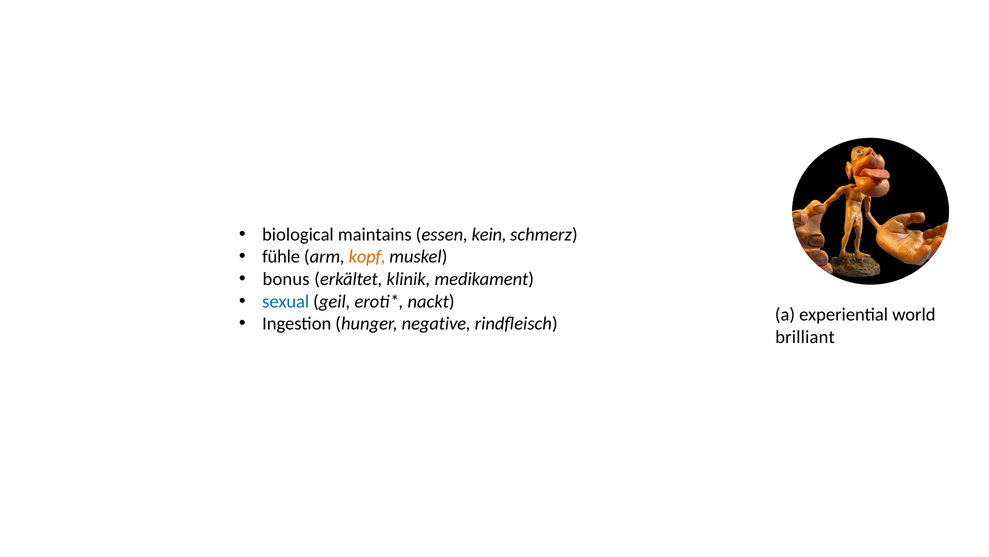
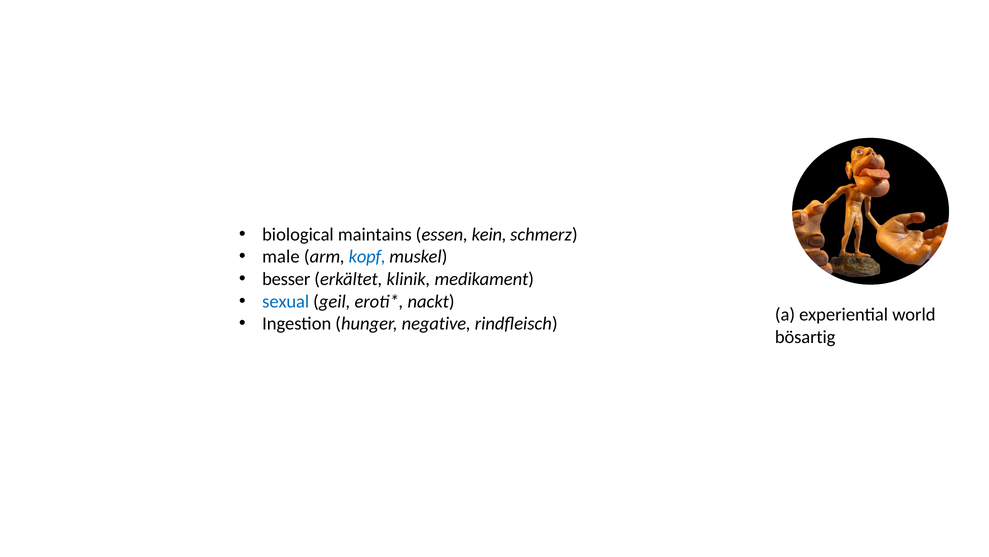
fühle: fühle -> male
kopf colour: orange -> blue
bonus: bonus -> besser
brilliant: brilliant -> bösartig
